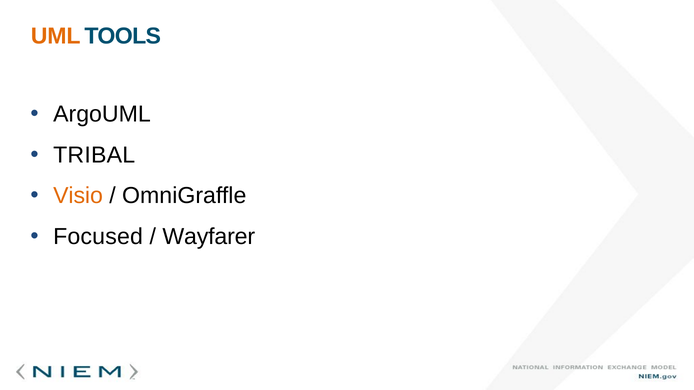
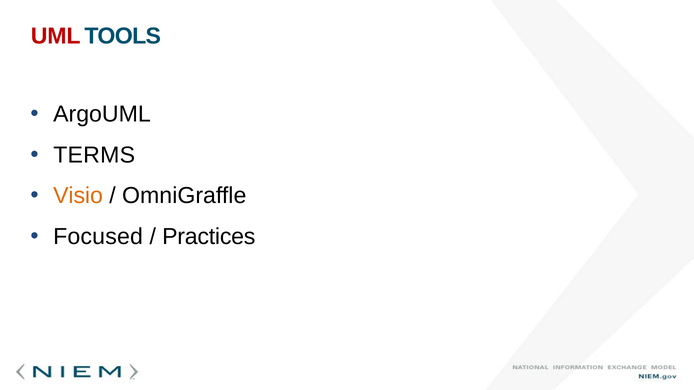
UML colour: orange -> red
TRIBAL: TRIBAL -> TERMS
Wayfarer: Wayfarer -> Practices
